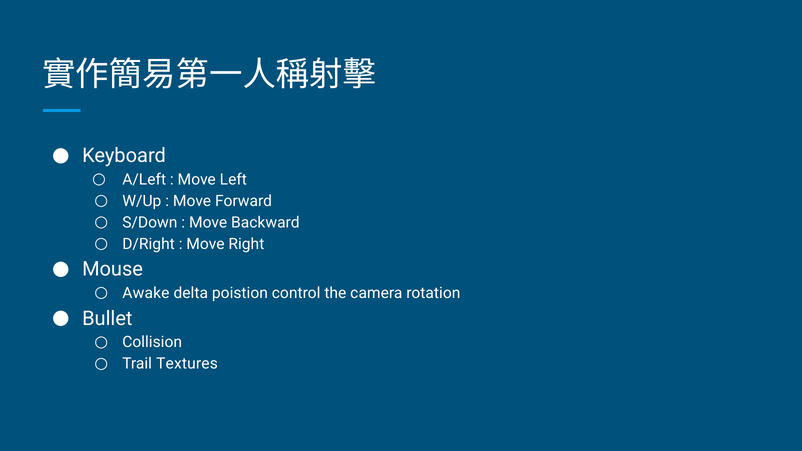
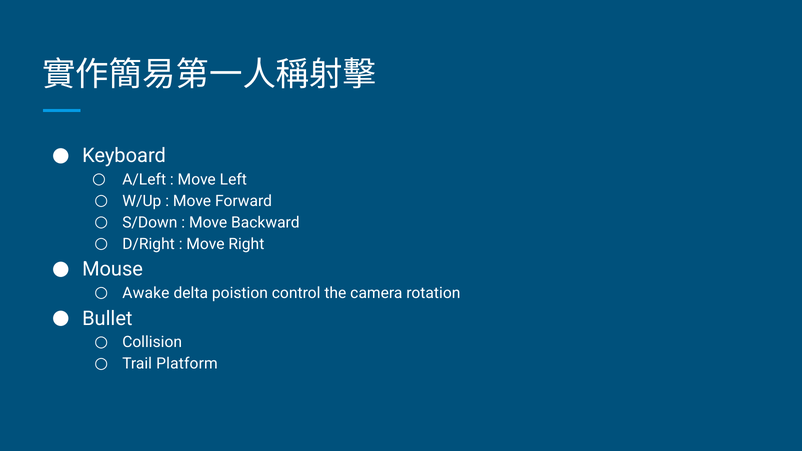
Textures: Textures -> Platform
